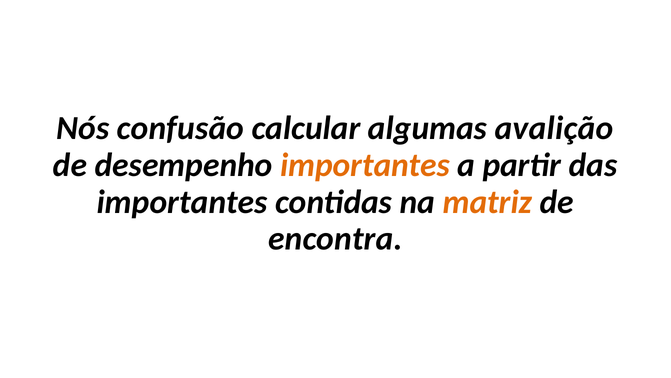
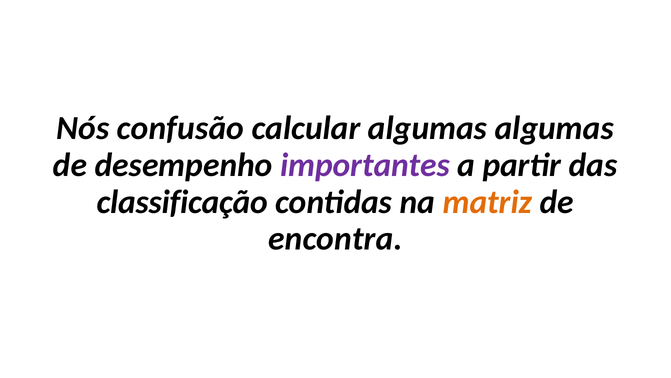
algumas avalição: avalição -> algumas
importantes at (365, 165) colour: orange -> purple
importantes at (182, 202): importantes -> classificação
